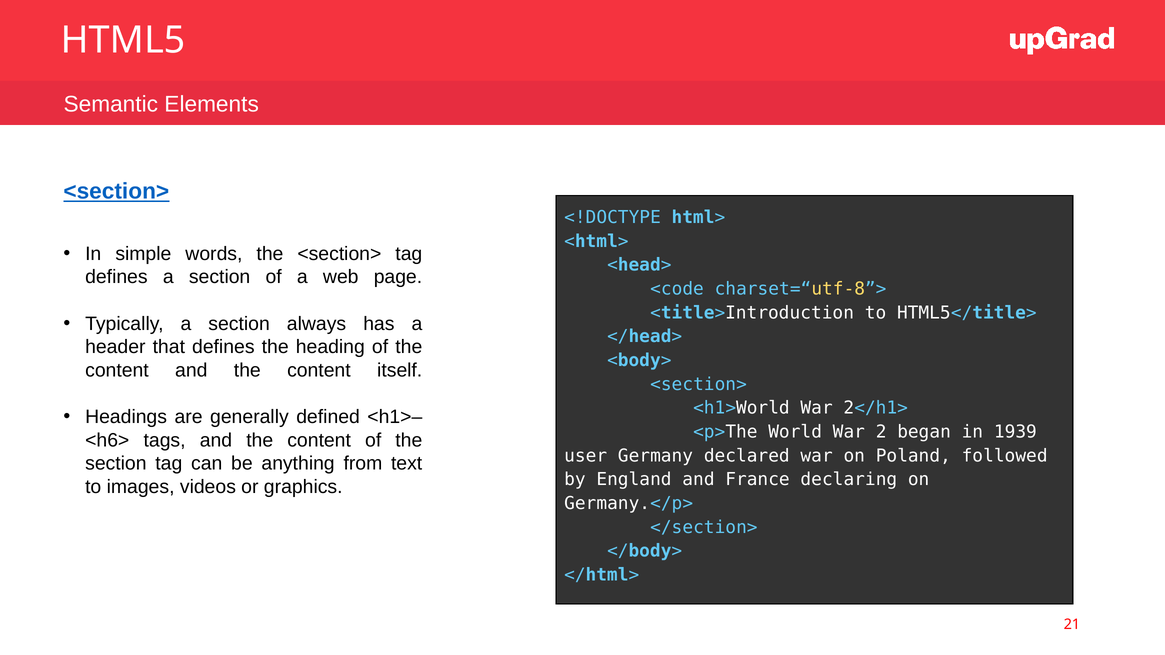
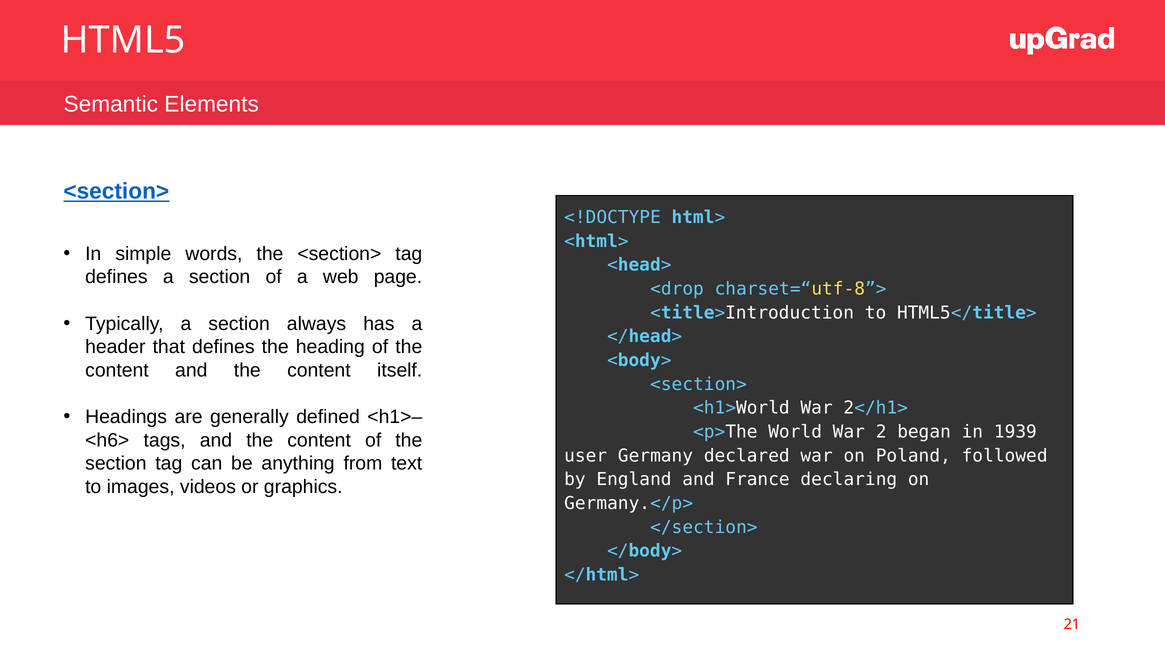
<code: <code -> <drop
